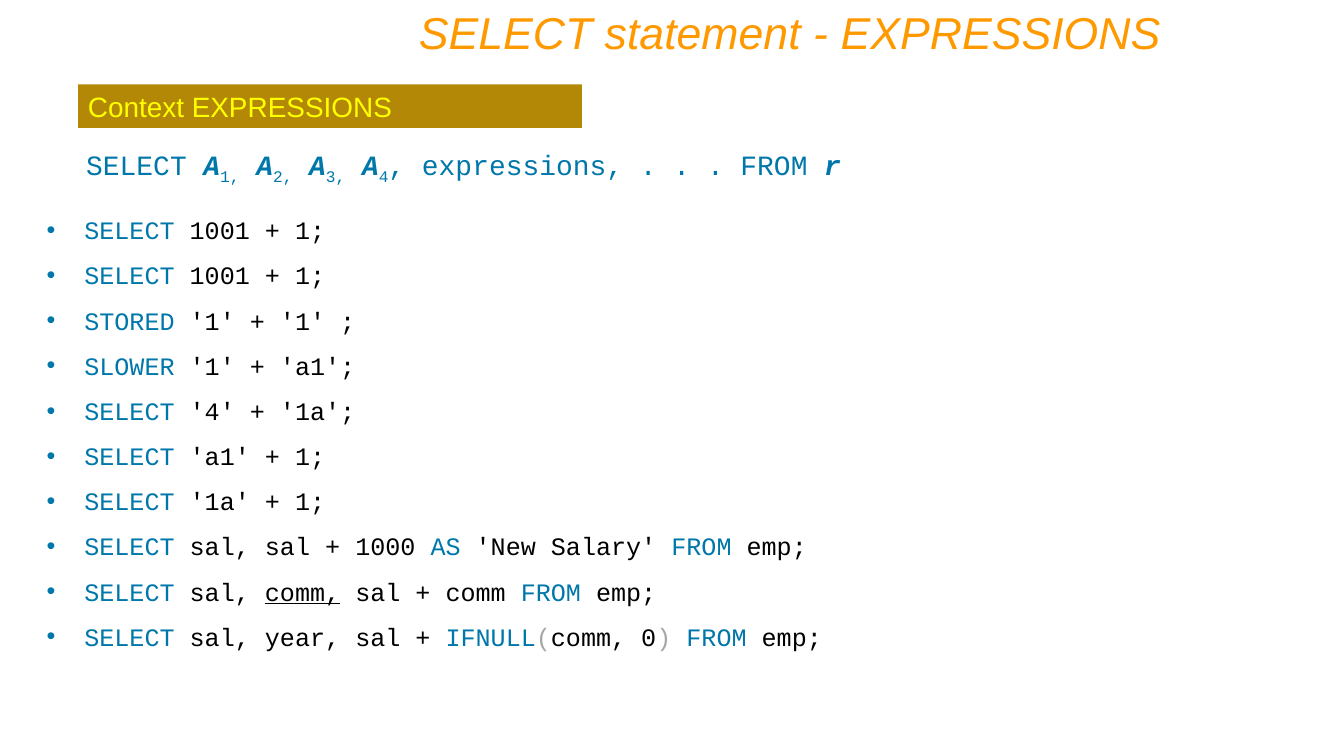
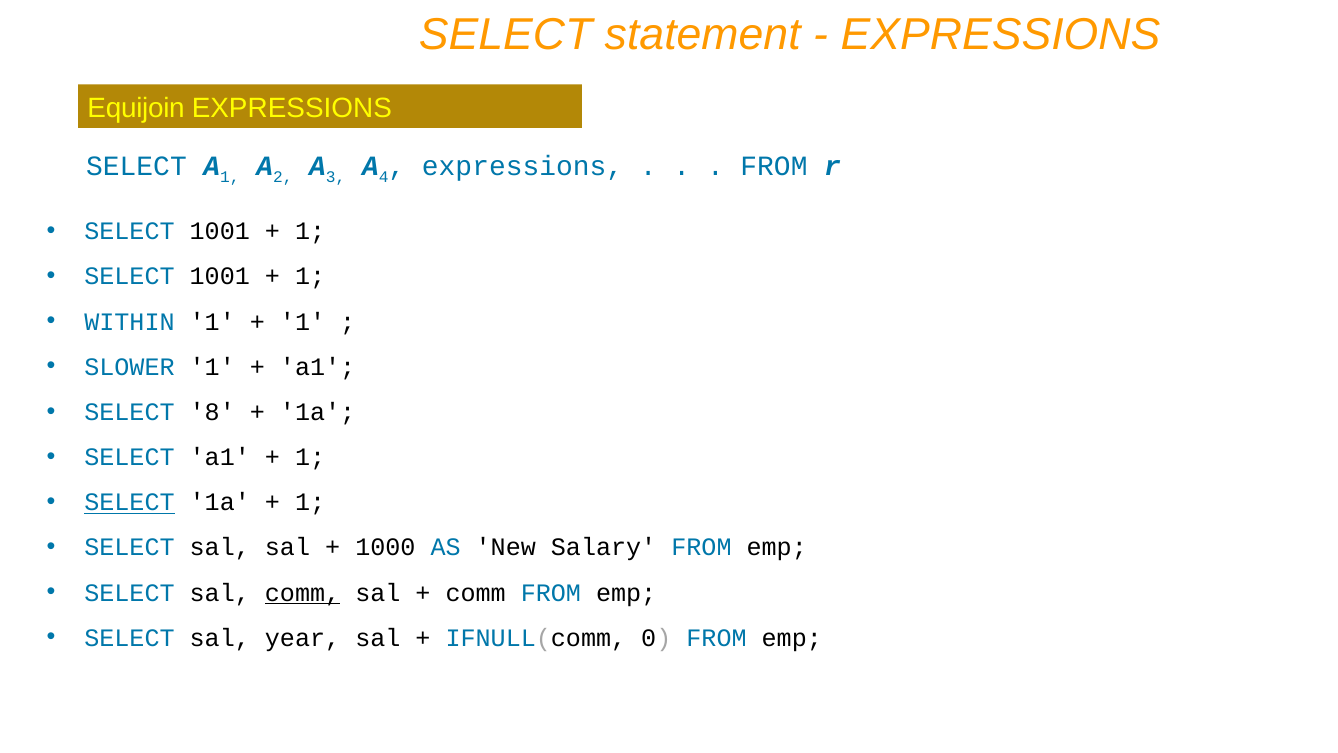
Context: Context -> Equijoin
STORED: STORED -> WITHIN
SELECT 4: 4 -> 8
SELECT at (129, 502) underline: none -> present
